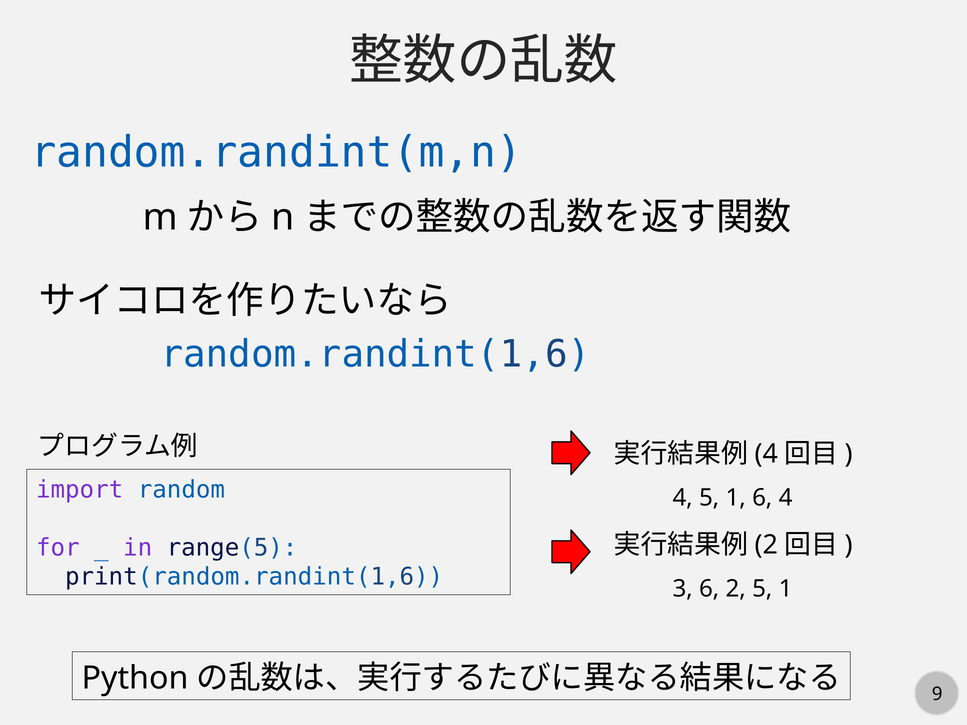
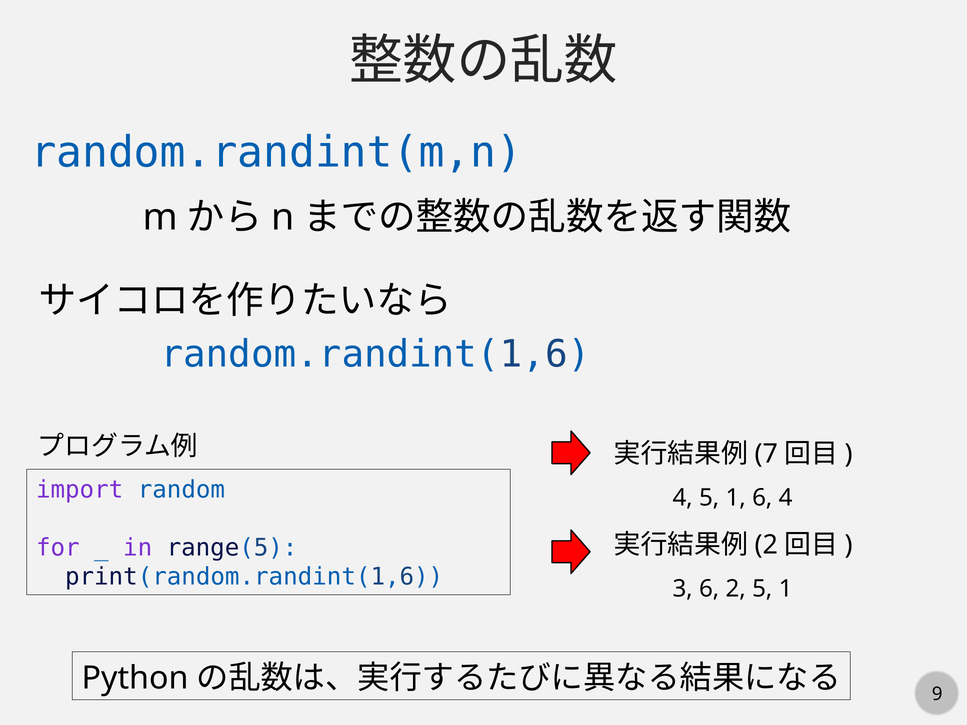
4 at (766, 454): 4 -> 7
